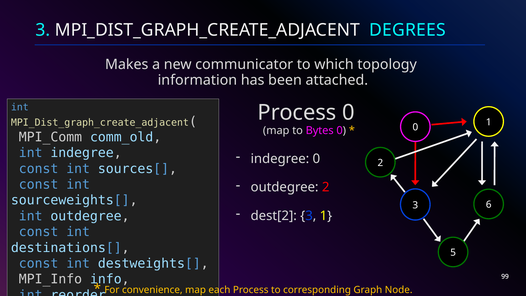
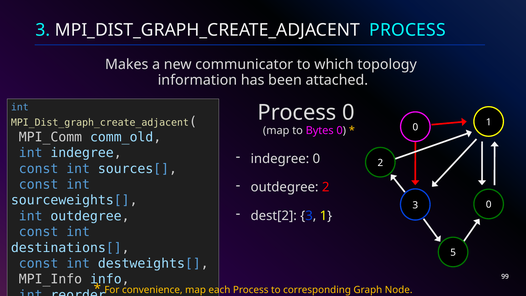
MPI_DIST_GRAPH_CREATE_ADJACENT DEGREES: DEGREES -> PROCESS
3 6: 6 -> 0
